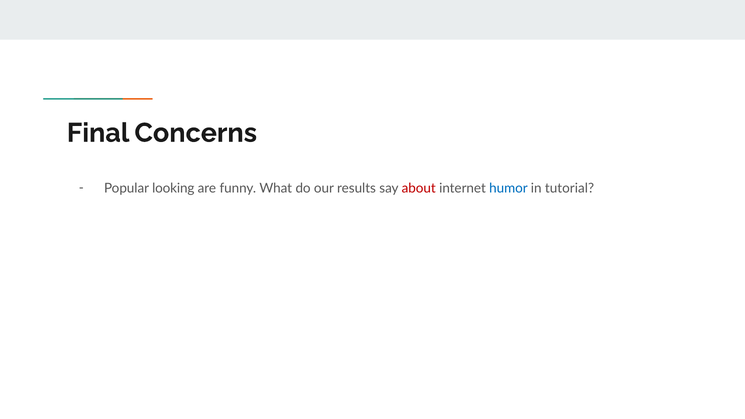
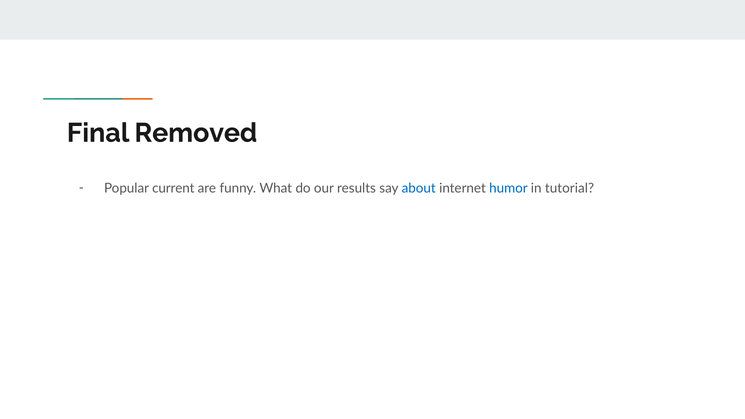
Concerns: Concerns -> Removed
looking: looking -> current
about colour: red -> blue
